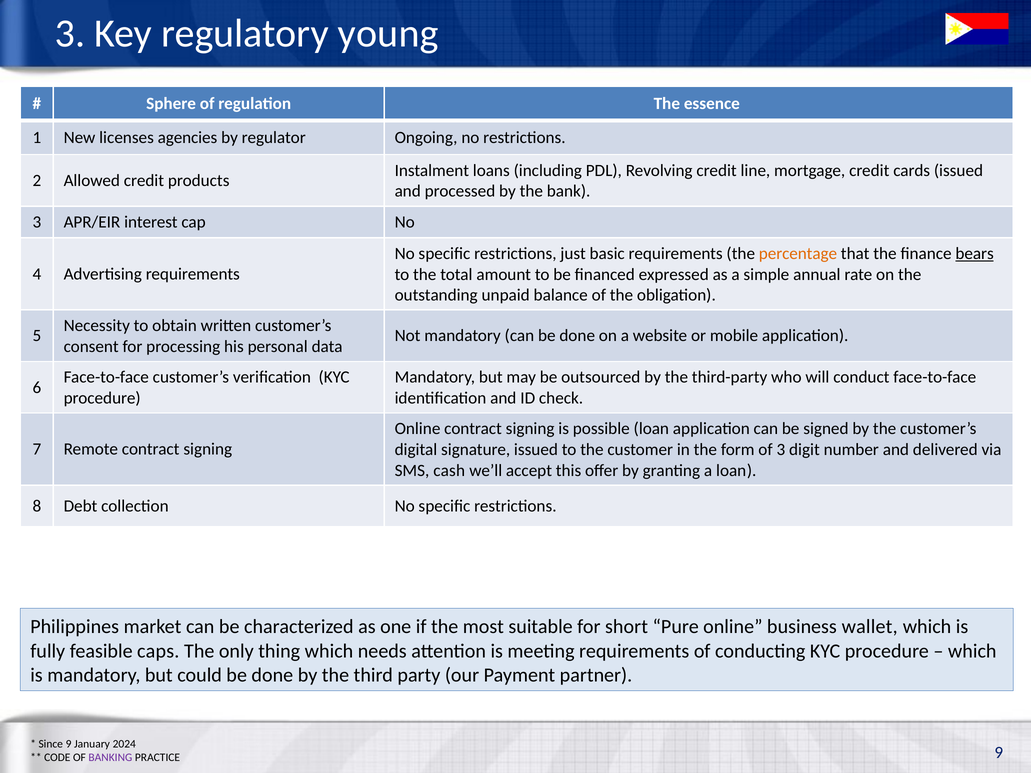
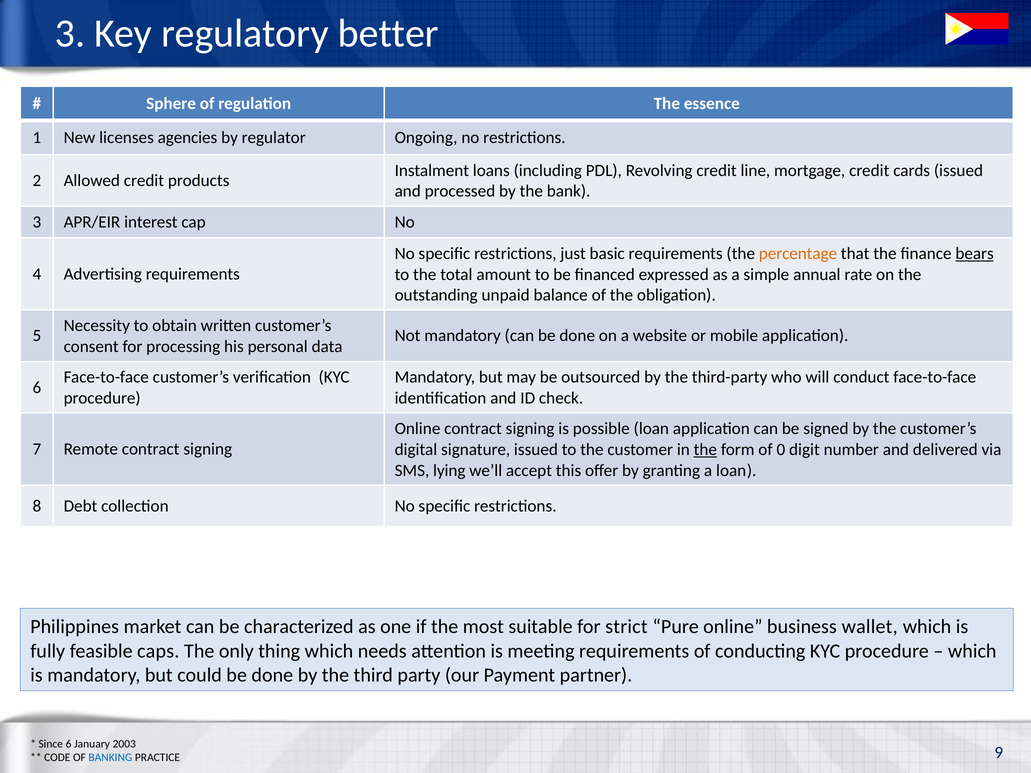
young: young -> better
the at (705, 450) underline: none -> present
of 3: 3 -> 0
cash: cash -> lying
short: short -> strict
Since 9: 9 -> 6
2024: 2024 -> 2003
BANKING colour: purple -> blue
